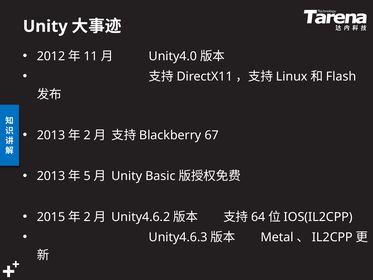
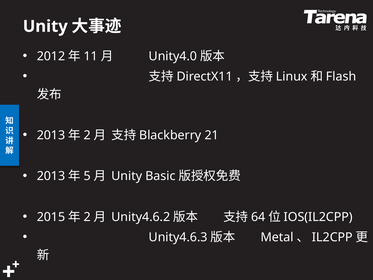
67: 67 -> 21
